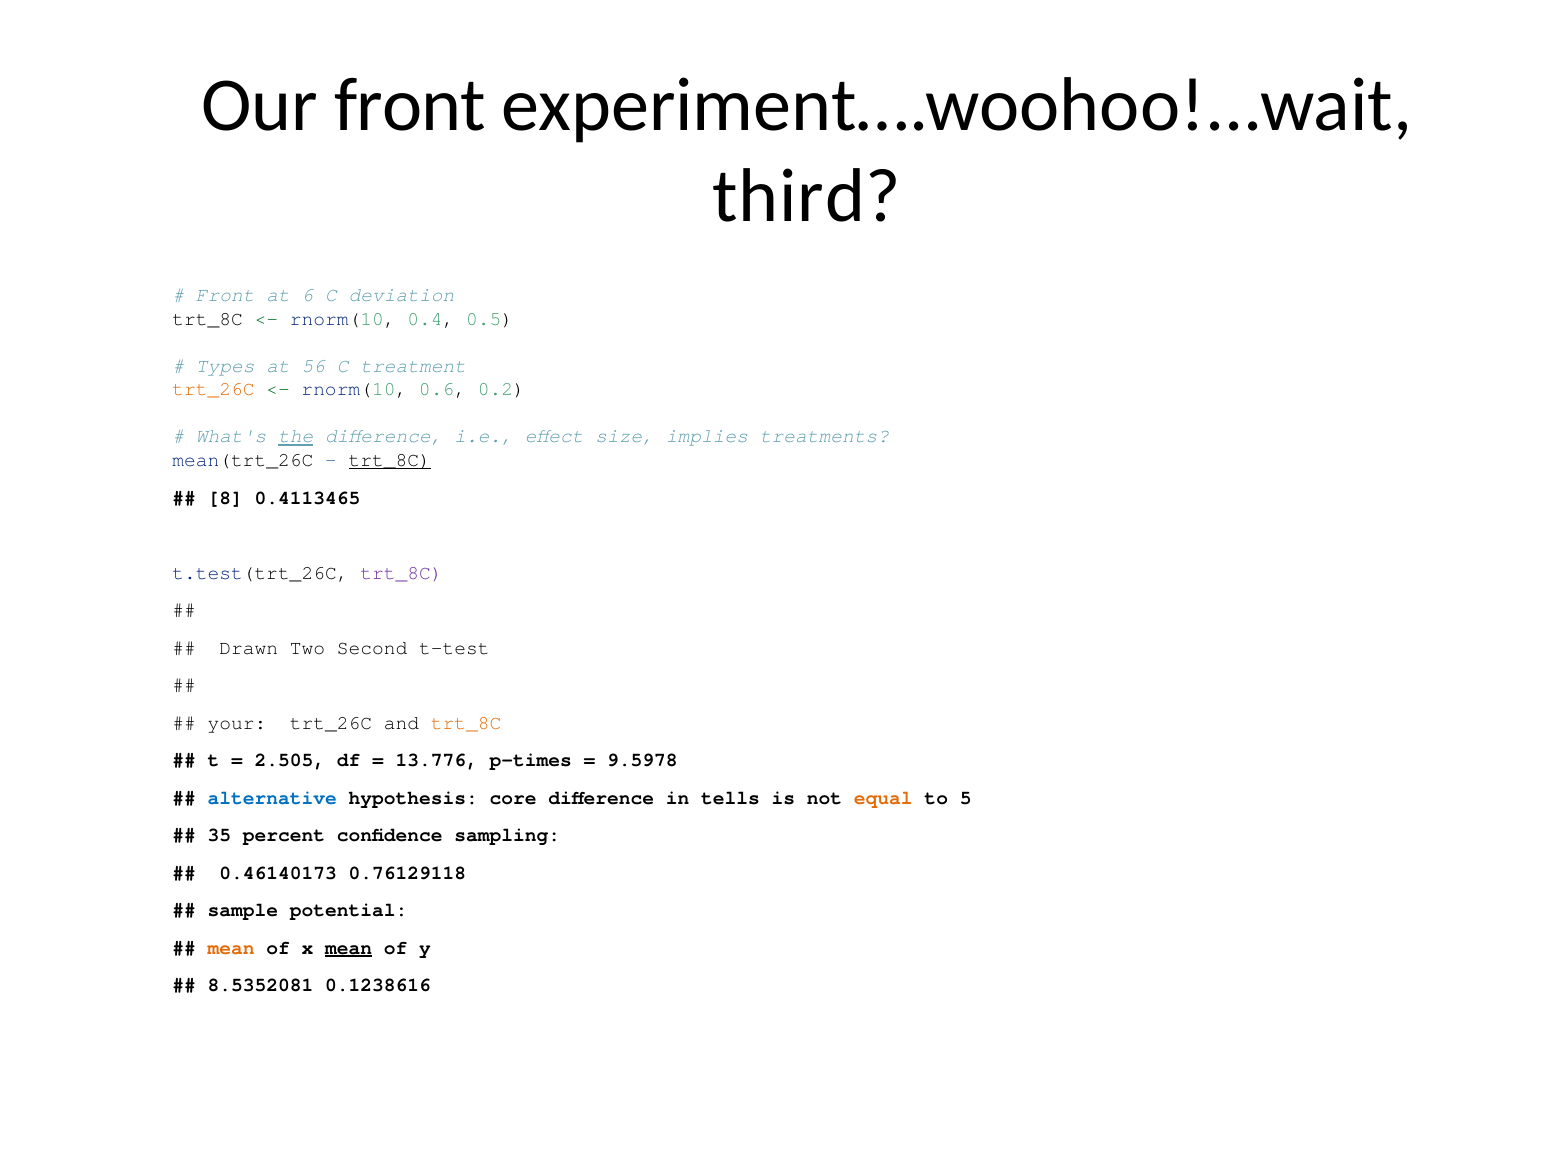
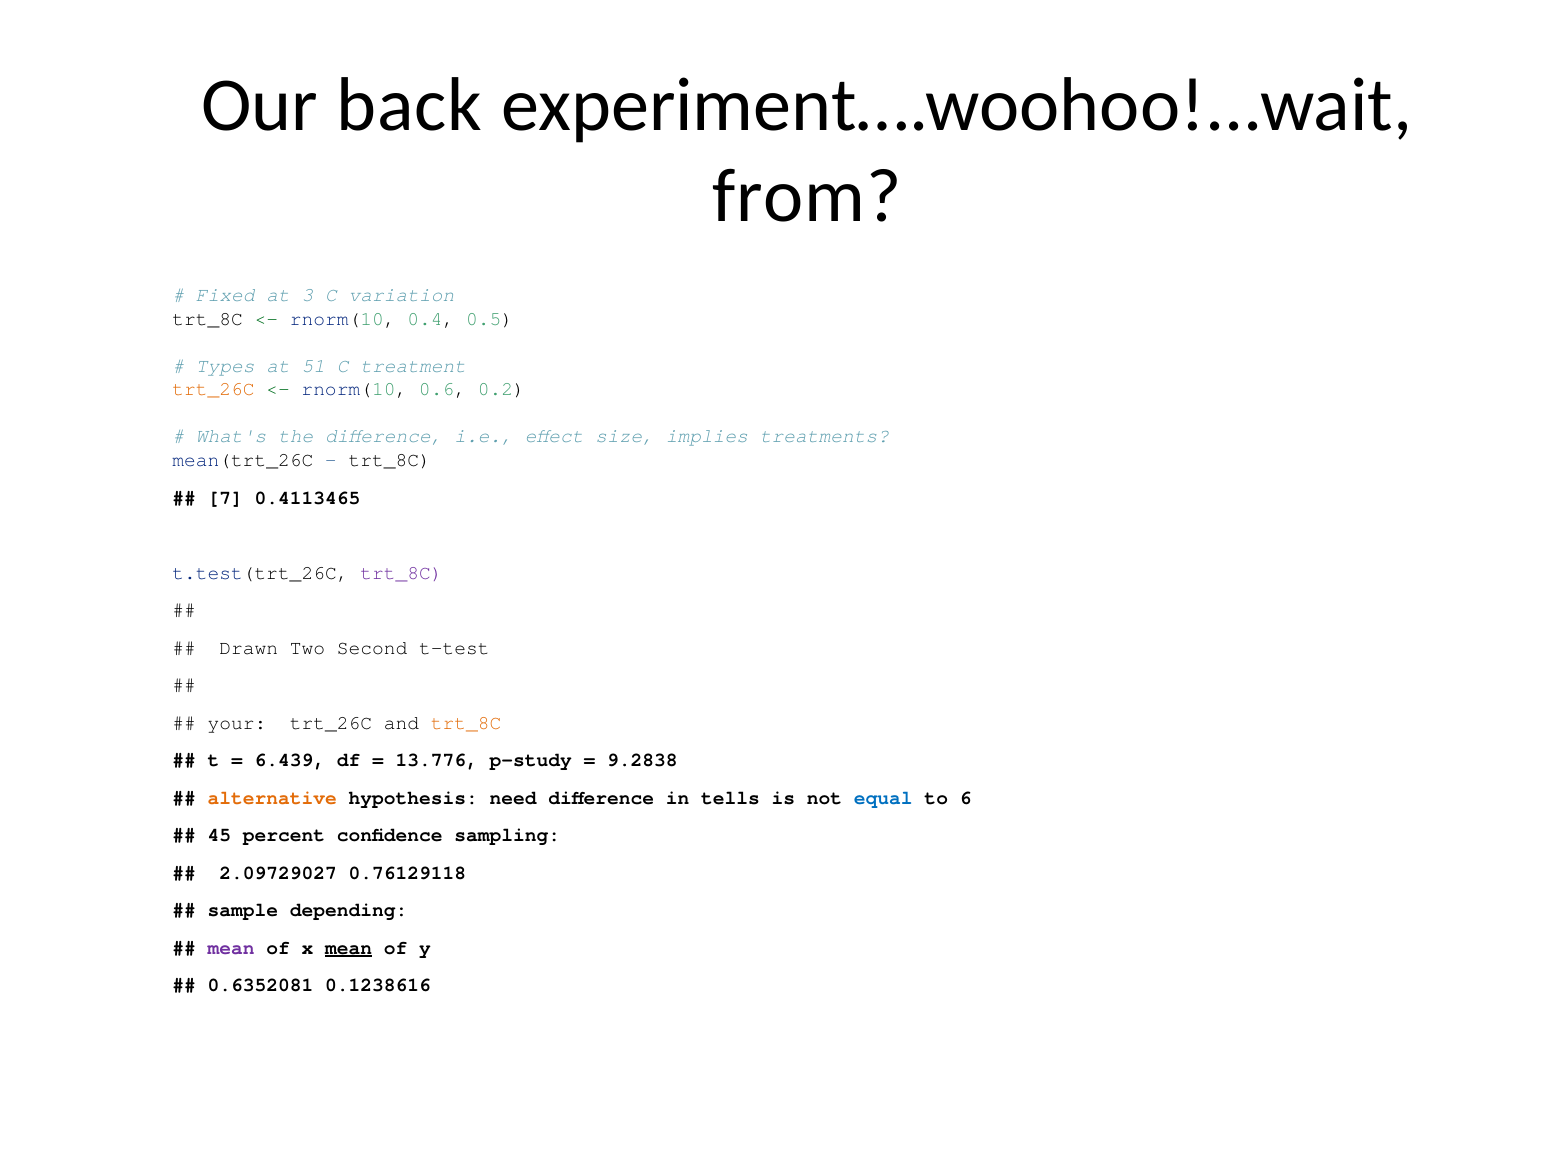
Our front: front -> back
third: third -> from
Front at (225, 295): Front -> Fixed
6: 6 -> 3
deviation: deviation -> variation
56: 56 -> 51
the underline: present -> none
trt_8C at (390, 460) underline: present -> none
8: 8 -> 7
2.505: 2.505 -> 6.439
p-times: p-times -> p-study
9.5978: 9.5978 -> 9.2838
alternative colour: blue -> orange
core: core -> need
equal colour: orange -> blue
5: 5 -> 6
35: 35 -> 45
0.46140173: 0.46140173 -> 2.09729027
potential: potential -> depending
mean at (231, 947) colour: orange -> purple
8.5352081: 8.5352081 -> 0.6352081
